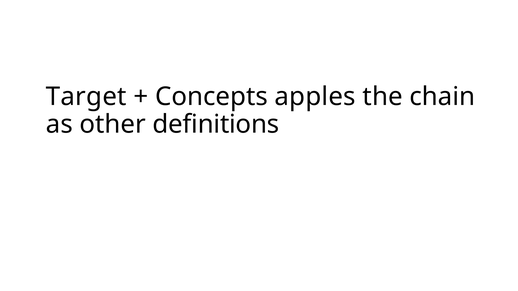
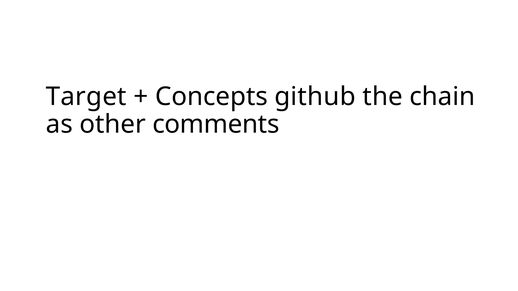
apples: apples -> github
definitions: definitions -> comments
